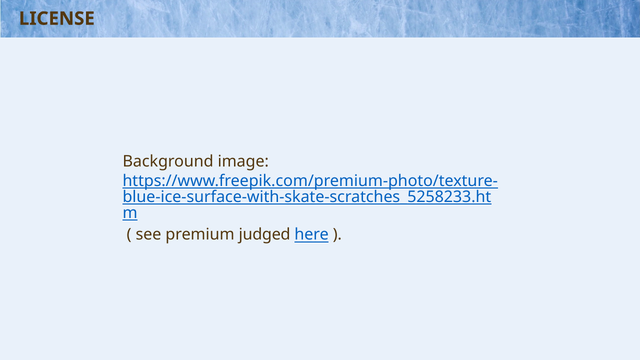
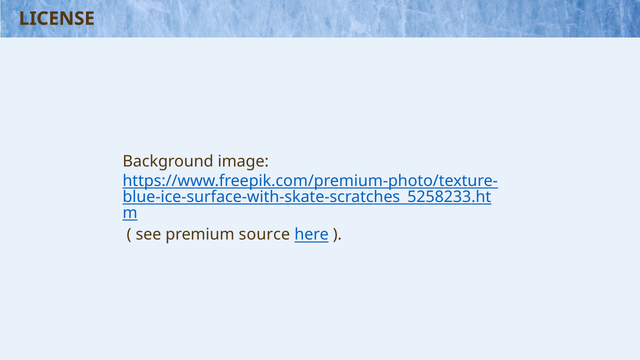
judged: judged -> source
